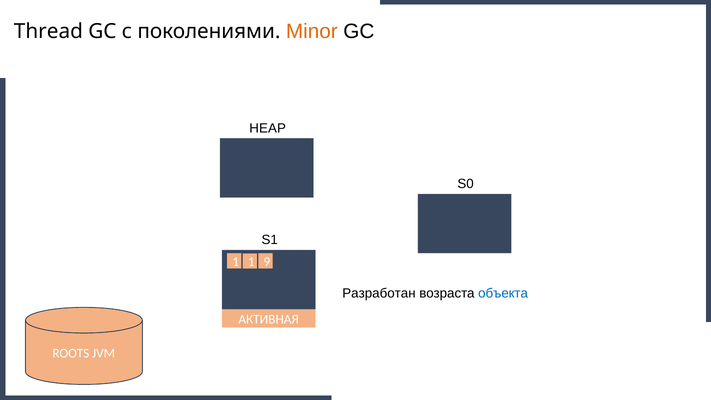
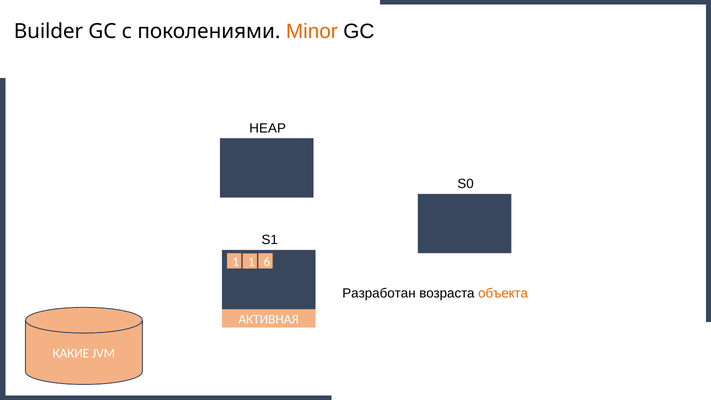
Thread: Thread -> Builder
9: 9 -> 6
объекта colour: blue -> orange
ROOTS: ROOTS -> КАКИЕ
